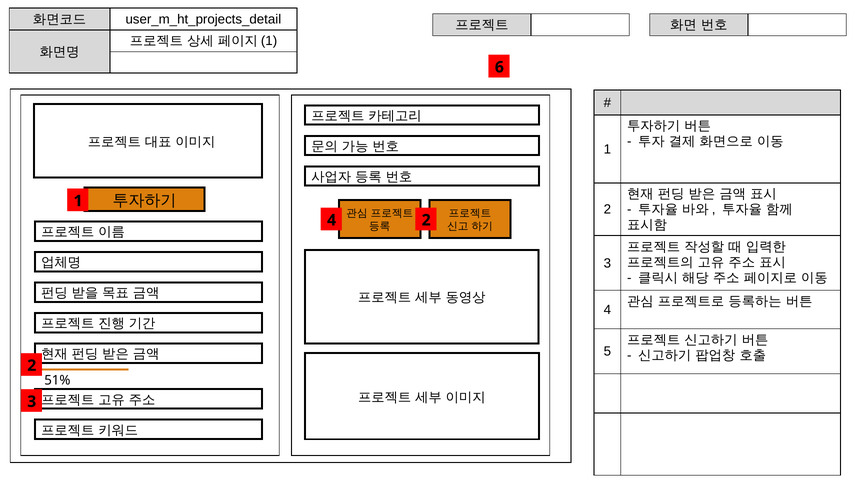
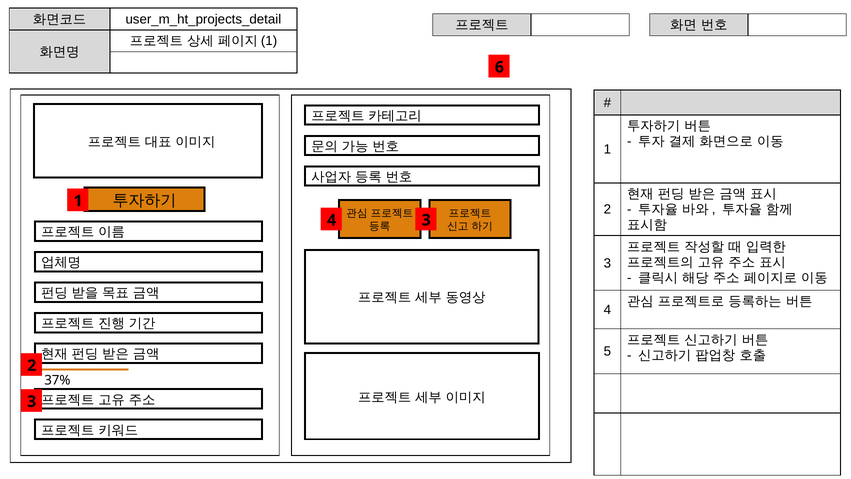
4 2: 2 -> 3
51%: 51% -> 37%
